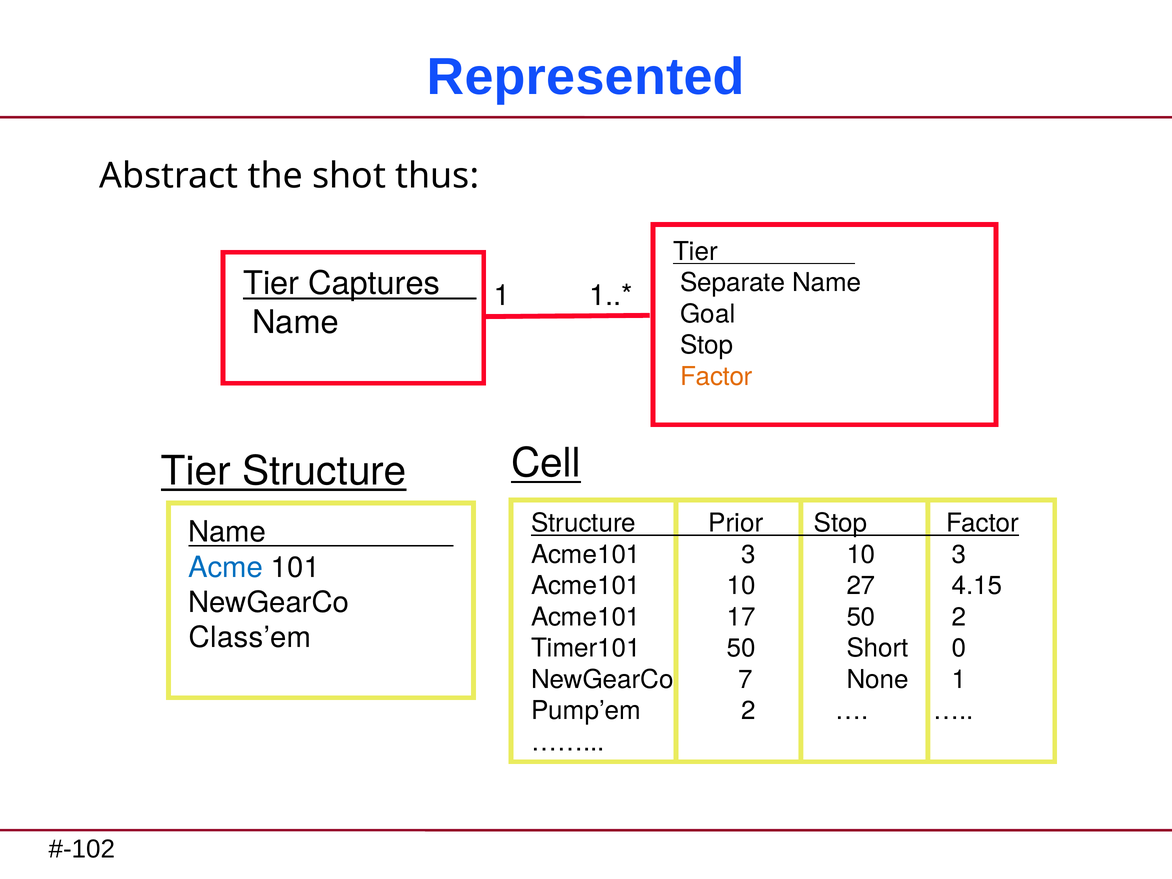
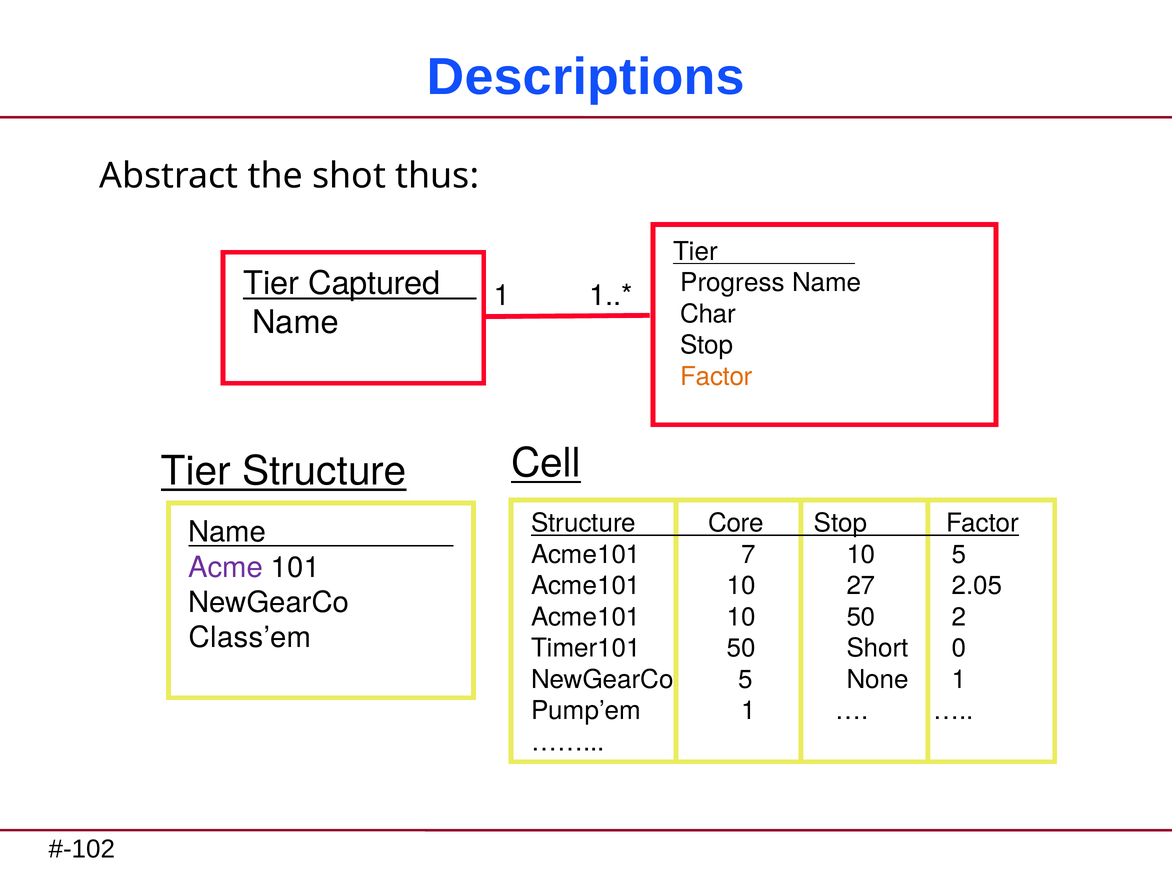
Represented: Represented -> Descriptions
Captures: Captures -> Captured
Separate: Separate -> Progress
Goal: Goal -> Char
Prior: Prior -> Core
Acme101 3: 3 -> 7
10 3: 3 -> 5
Acme colour: blue -> purple
4.15: 4.15 -> 2.05
17 at (741, 617): 17 -> 10
NewGearCo 7: 7 -> 5
Pump’em 2: 2 -> 1
